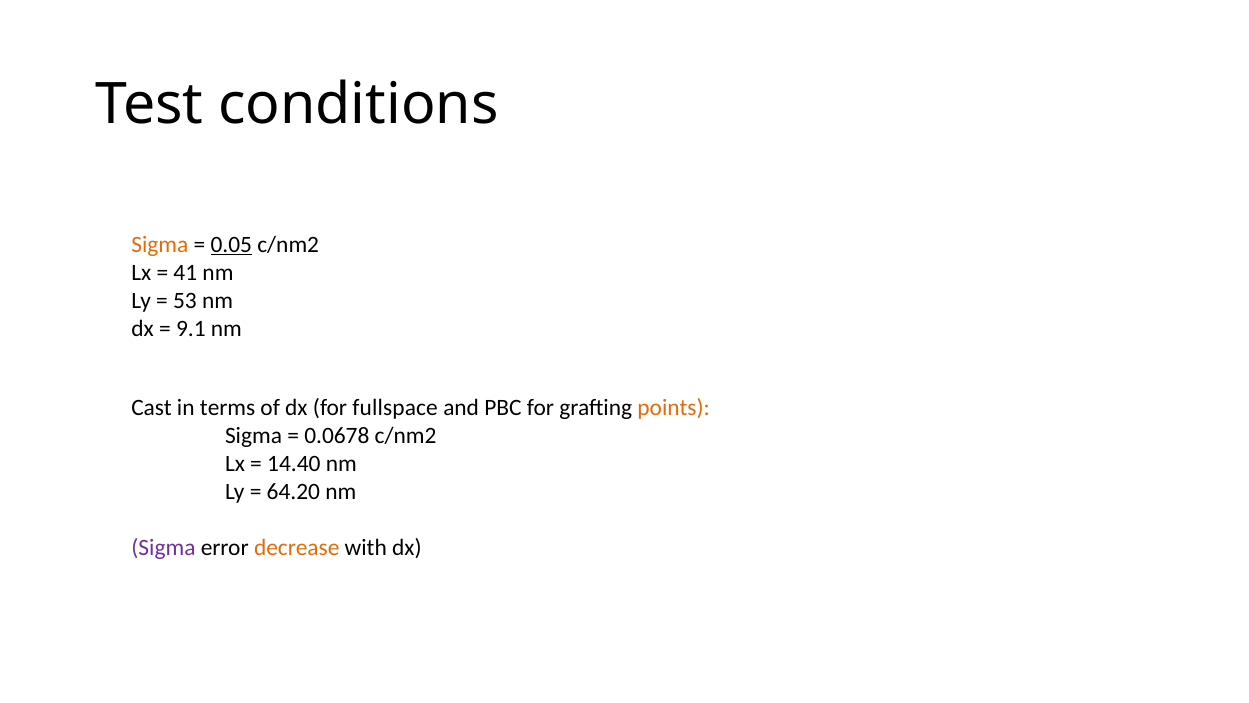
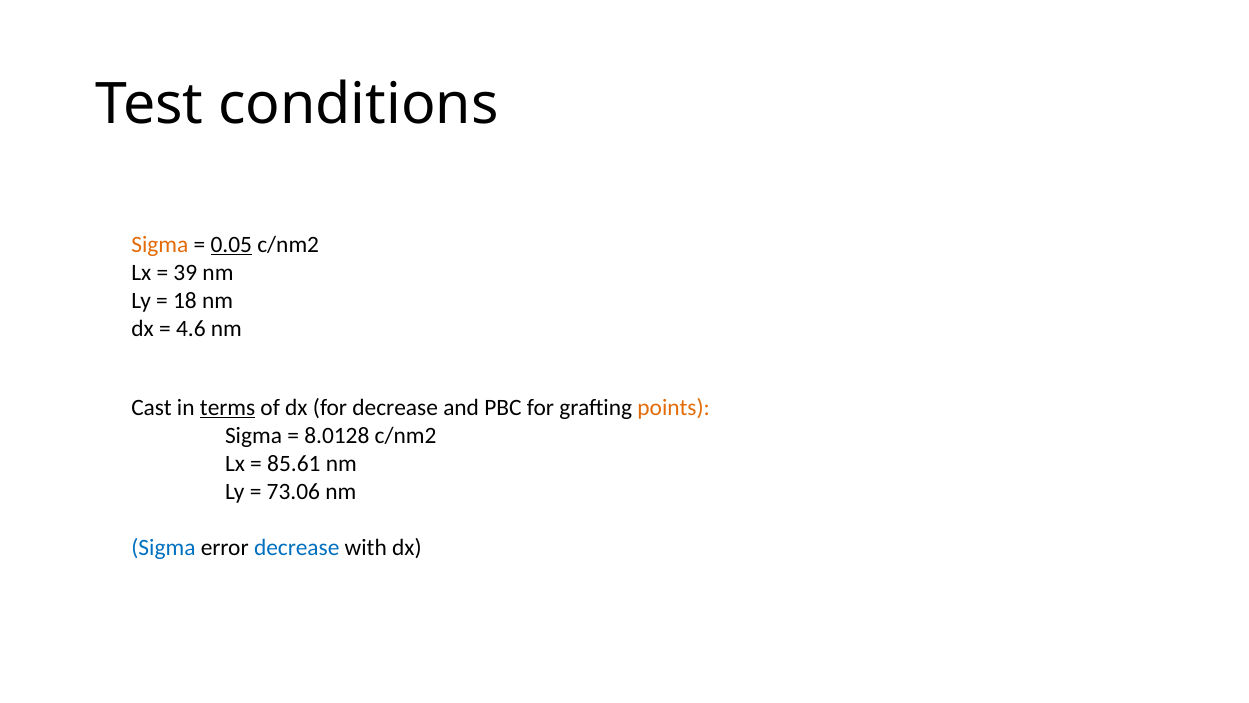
41: 41 -> 39
53: 53 -> 18
9.1: 9.1 -> 4.6
terms underline: none -> present
for fullspace: fullspace -> decrease
0.0678: 0.0678 -> 8.0128
14.40: 14.40 -> 85.61
64.20: 64.20 -> 73.06
Sigma at (163, 548) colour: purple -> blue
decrease at (297, 548) colour: orange -> blue
